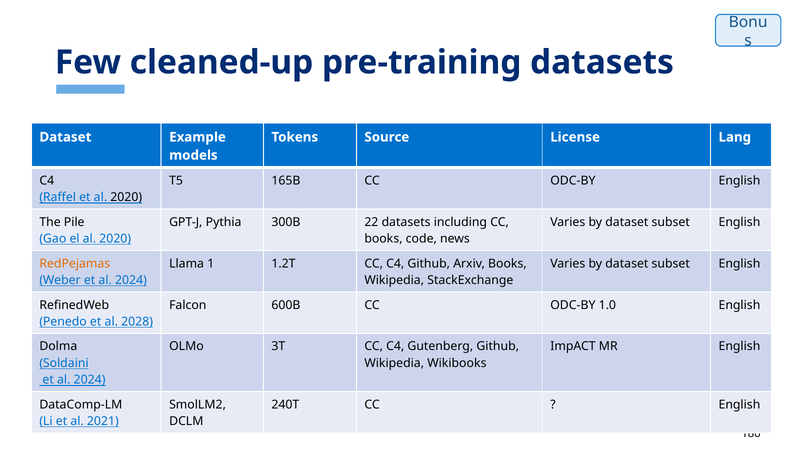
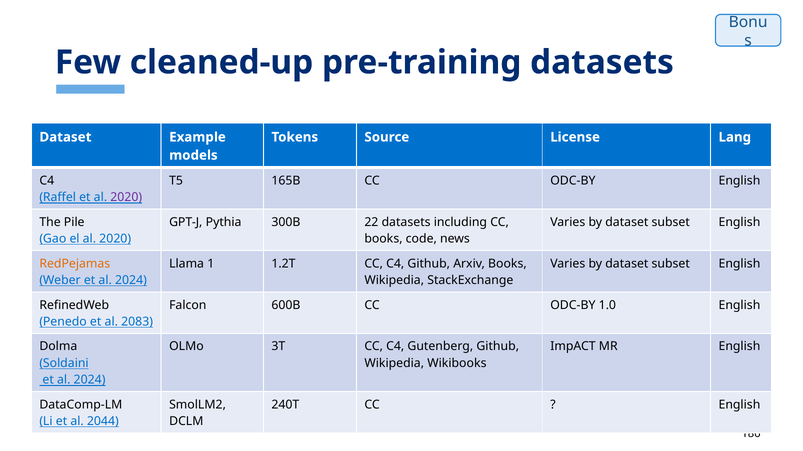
2020 at (126, 198) colour: black -> purple
2028: 2028 -> 2083
2021: 2021 -> 2044
